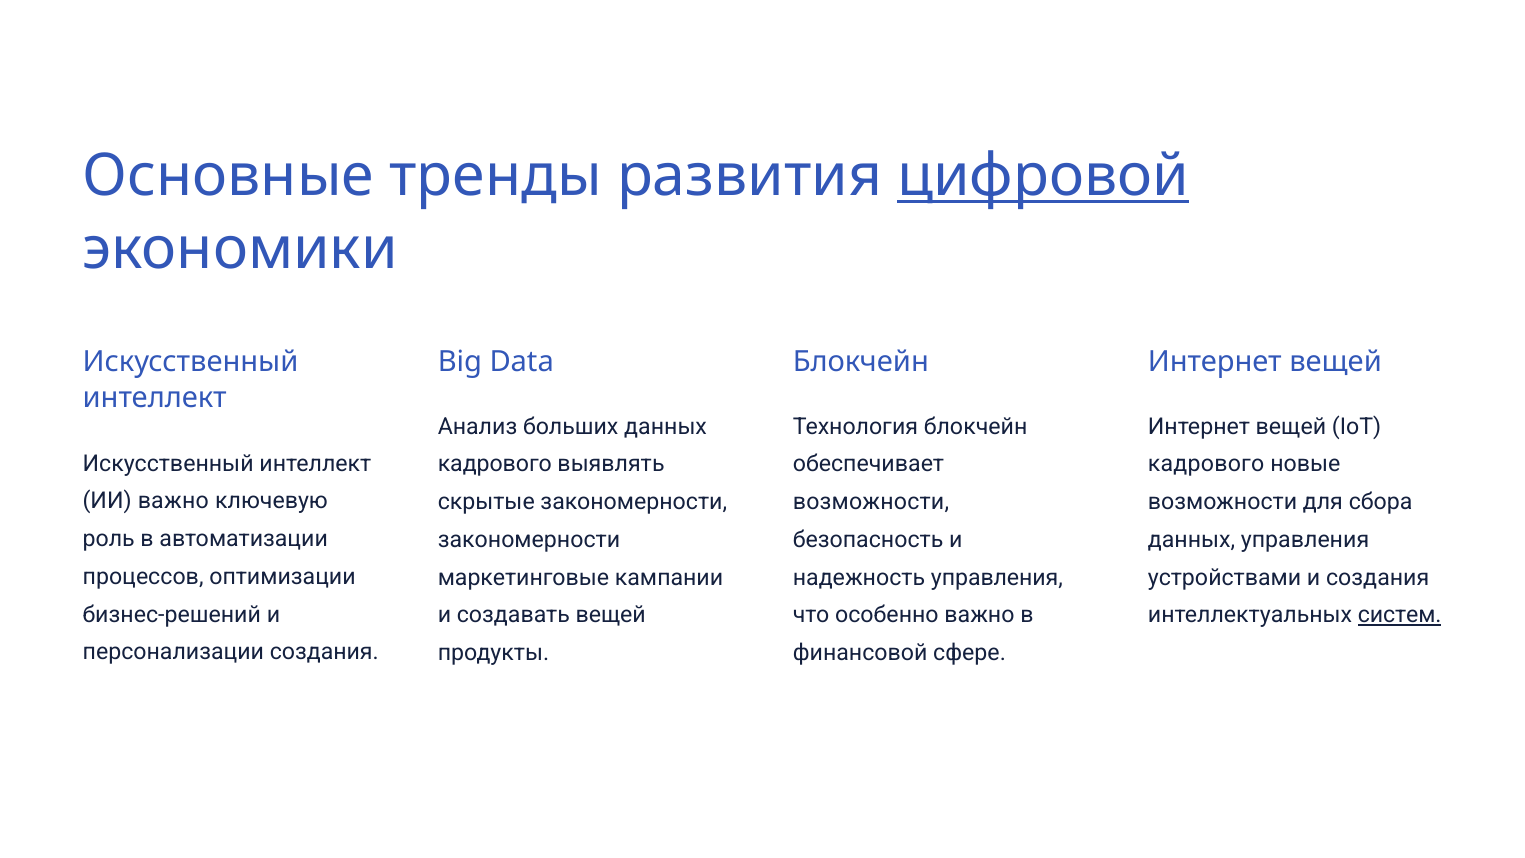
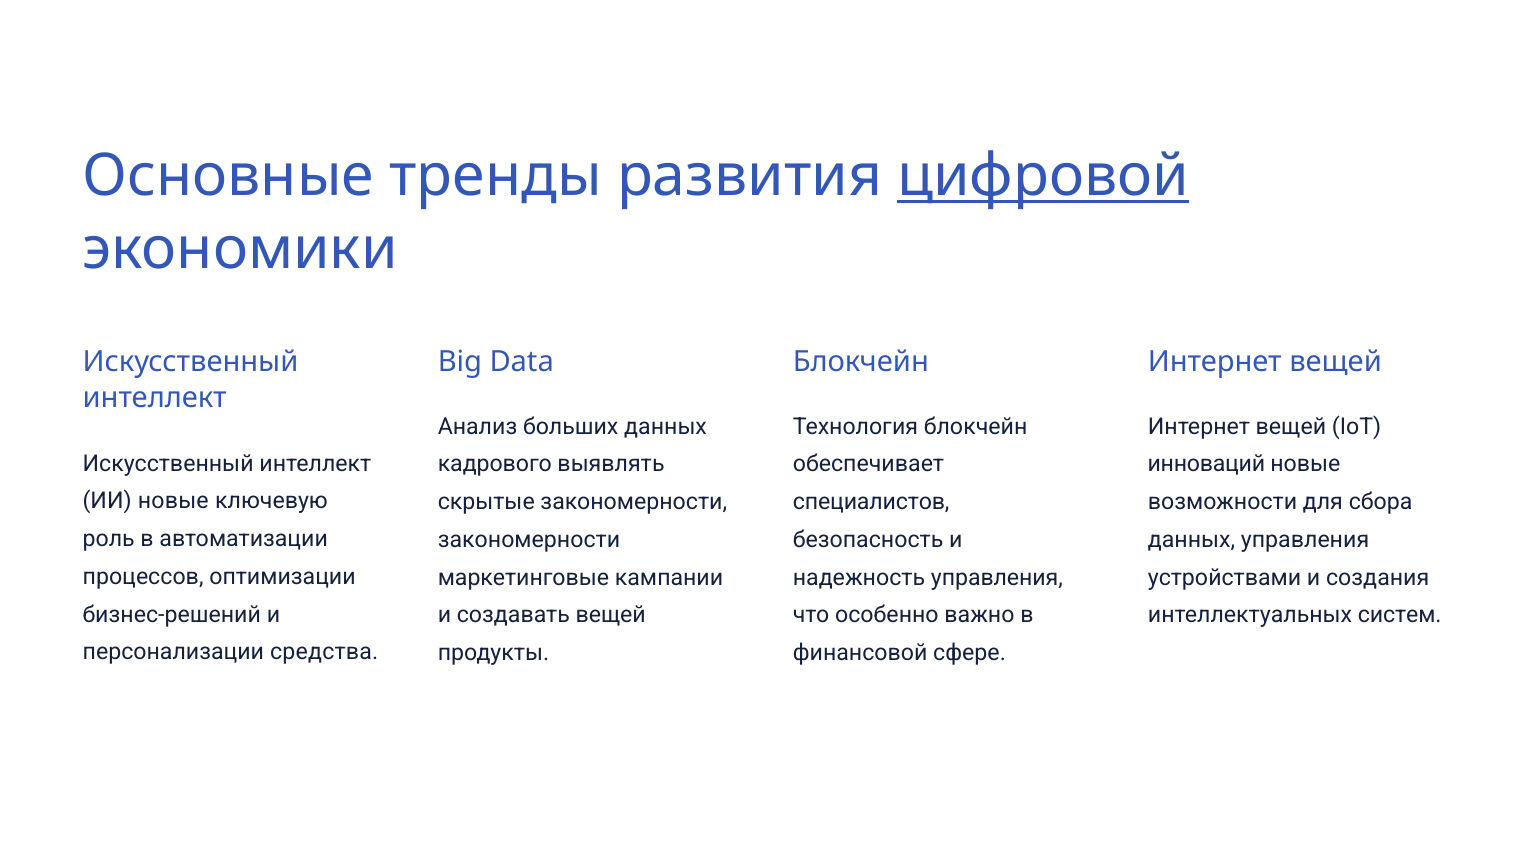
кадрового at (1206, 464): кадрового -> инноваций
ИИ важно: важно -> новые
возможности at (871, 502): возможности -> специалистов
систем underline: present -> none
персонализации создания: создания -> средства
